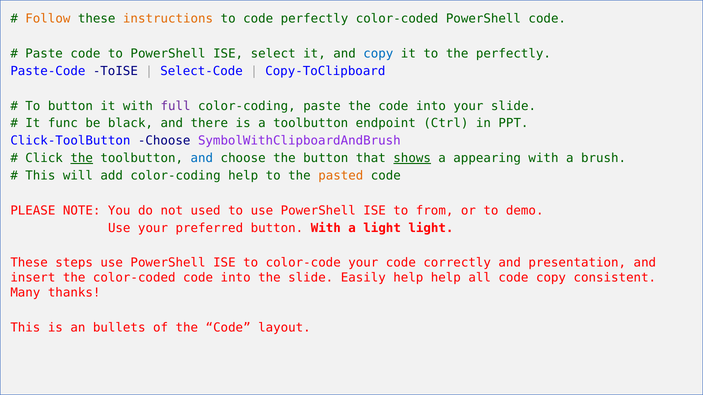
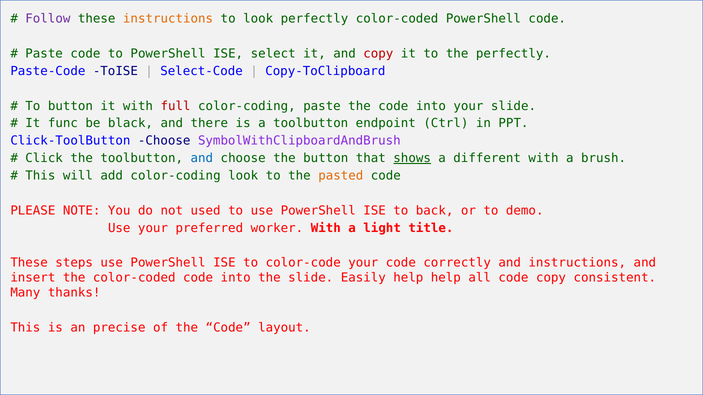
Follow colour: orange -> purple
to code: code -> look
copy at (378, 54) colour: blue -> red
full colour: purple -> red
the at (82, 158) underline: present -> none
appearing: appearing -> different
color-coding help: help -> look
from: from -> back
preferred button: button -> worker
light light: light -> title
and presentation: presentation -> instructions
bullets: bullets -> precise
